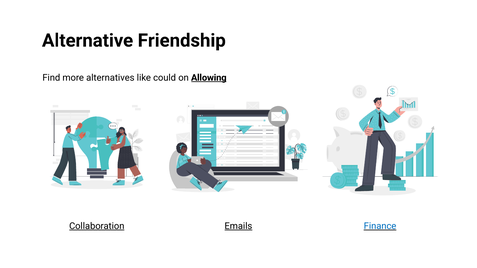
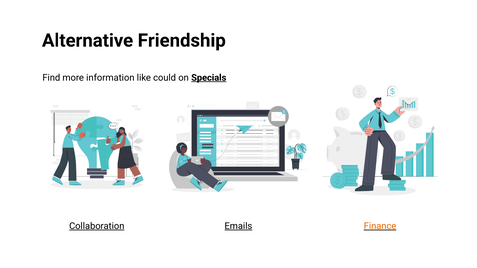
alternatives: alternatives -> information
Allowing: Allowing -> Specials
Finance colour: blue -> orange
